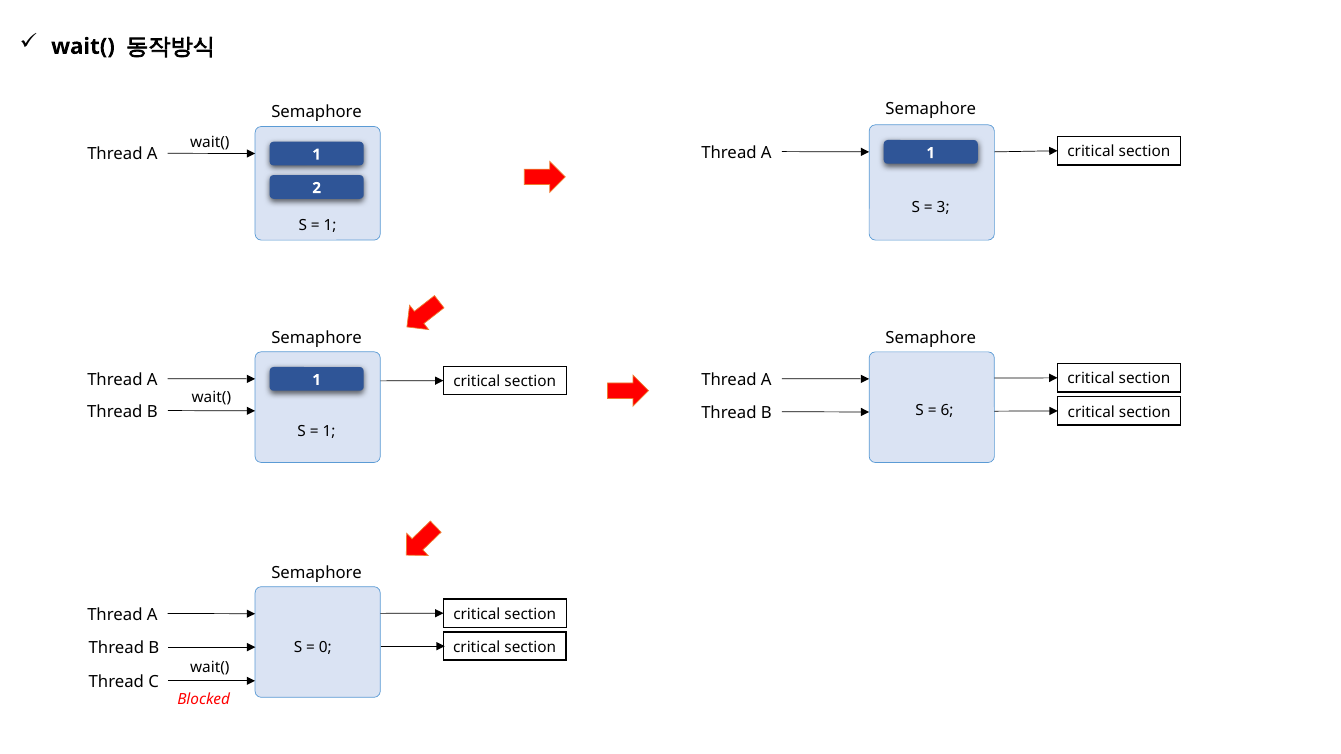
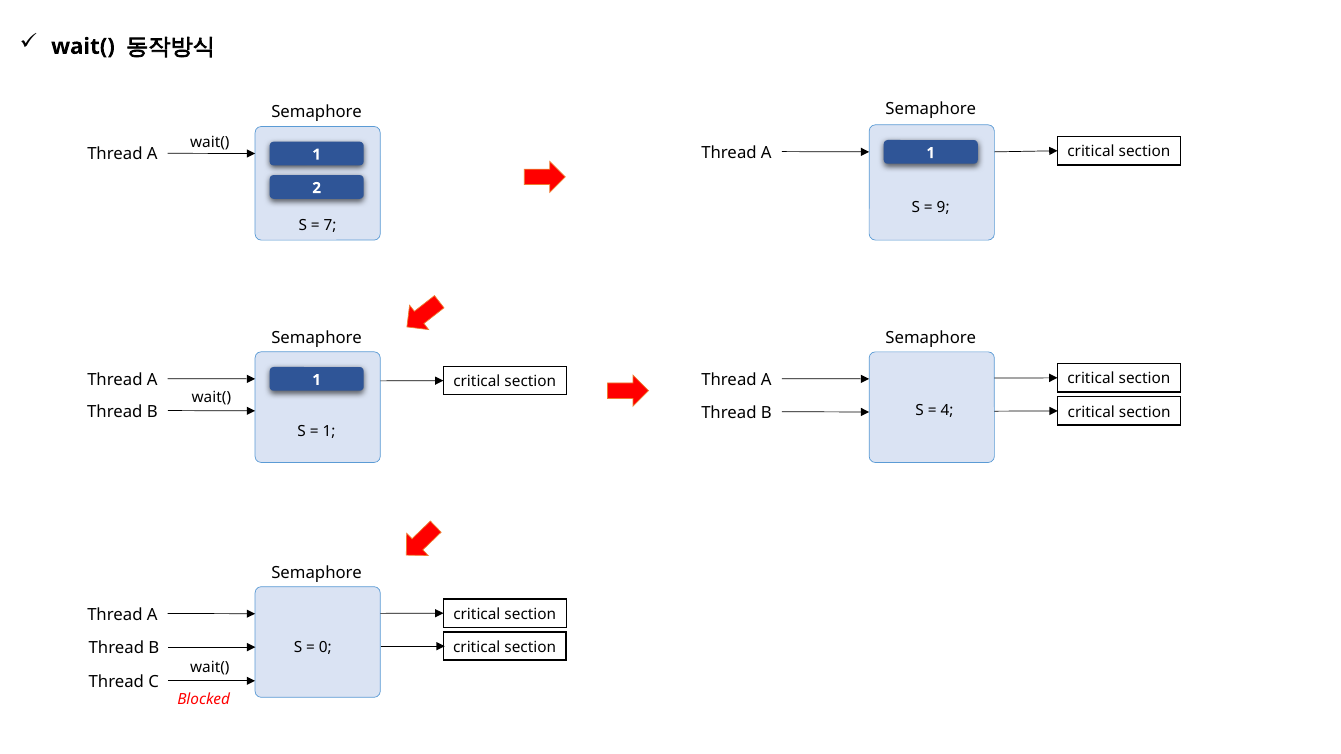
3: 3 -> 9
1 at (330, 226): 1 -> 7
6: 6 -> 4
